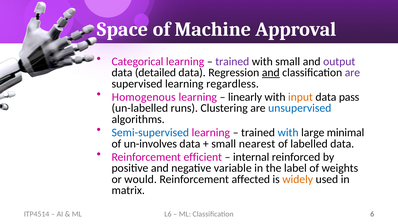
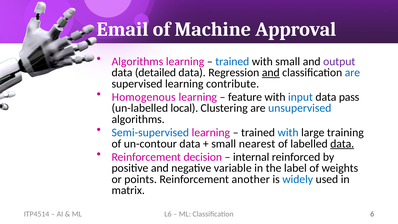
Space: Space -> Email
Categorical at (137, 61): Categorical -> Algorithms
trained at (232, 61) colour: purple -> blue
are at (352, 73) colour: purple -> blue
regardless: regardless -> contribute
linearly: linearly -> feature
input colour: orange -> blue
runs: runs -> local
minimal: minimal -> training
un-involves: un-involves -> un-contour
data at (342, 144) underline: none -> present
efficient: efficient -> decision
would: would -> points
affected: affected -> another
widely colour: orange -> blue
